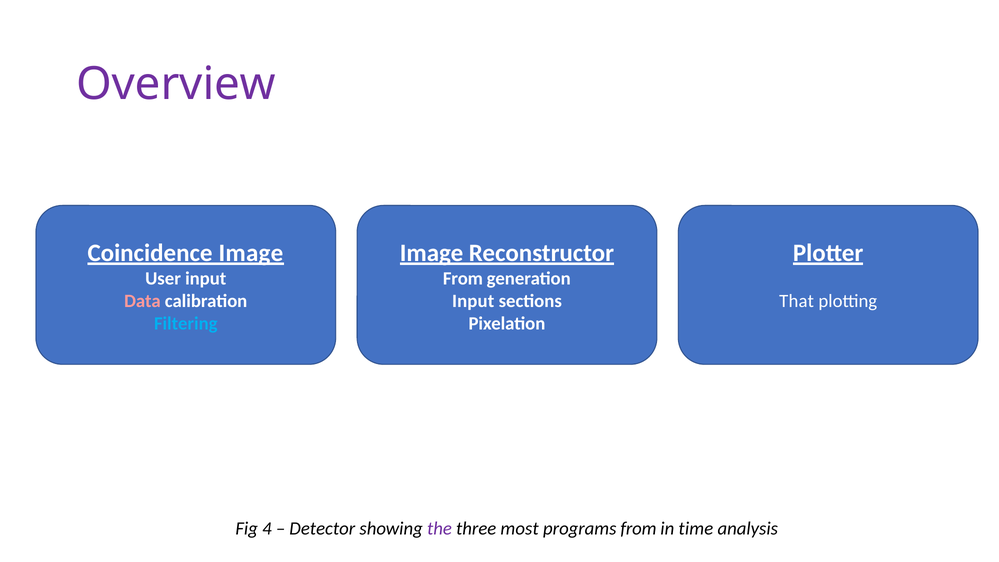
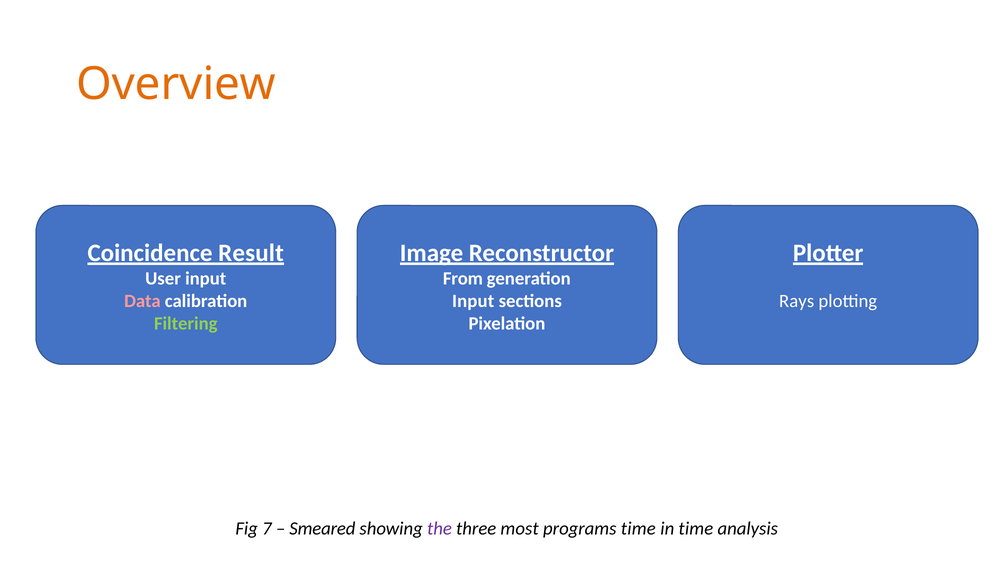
Overview colour: purple -> orange
Coincidence Image: Image -> Result
That: That -> Rays
Filtering colour: light blue -> light green
4: 4 -> 7
Detector: Detector -> Smeared
programs from: from -> time
